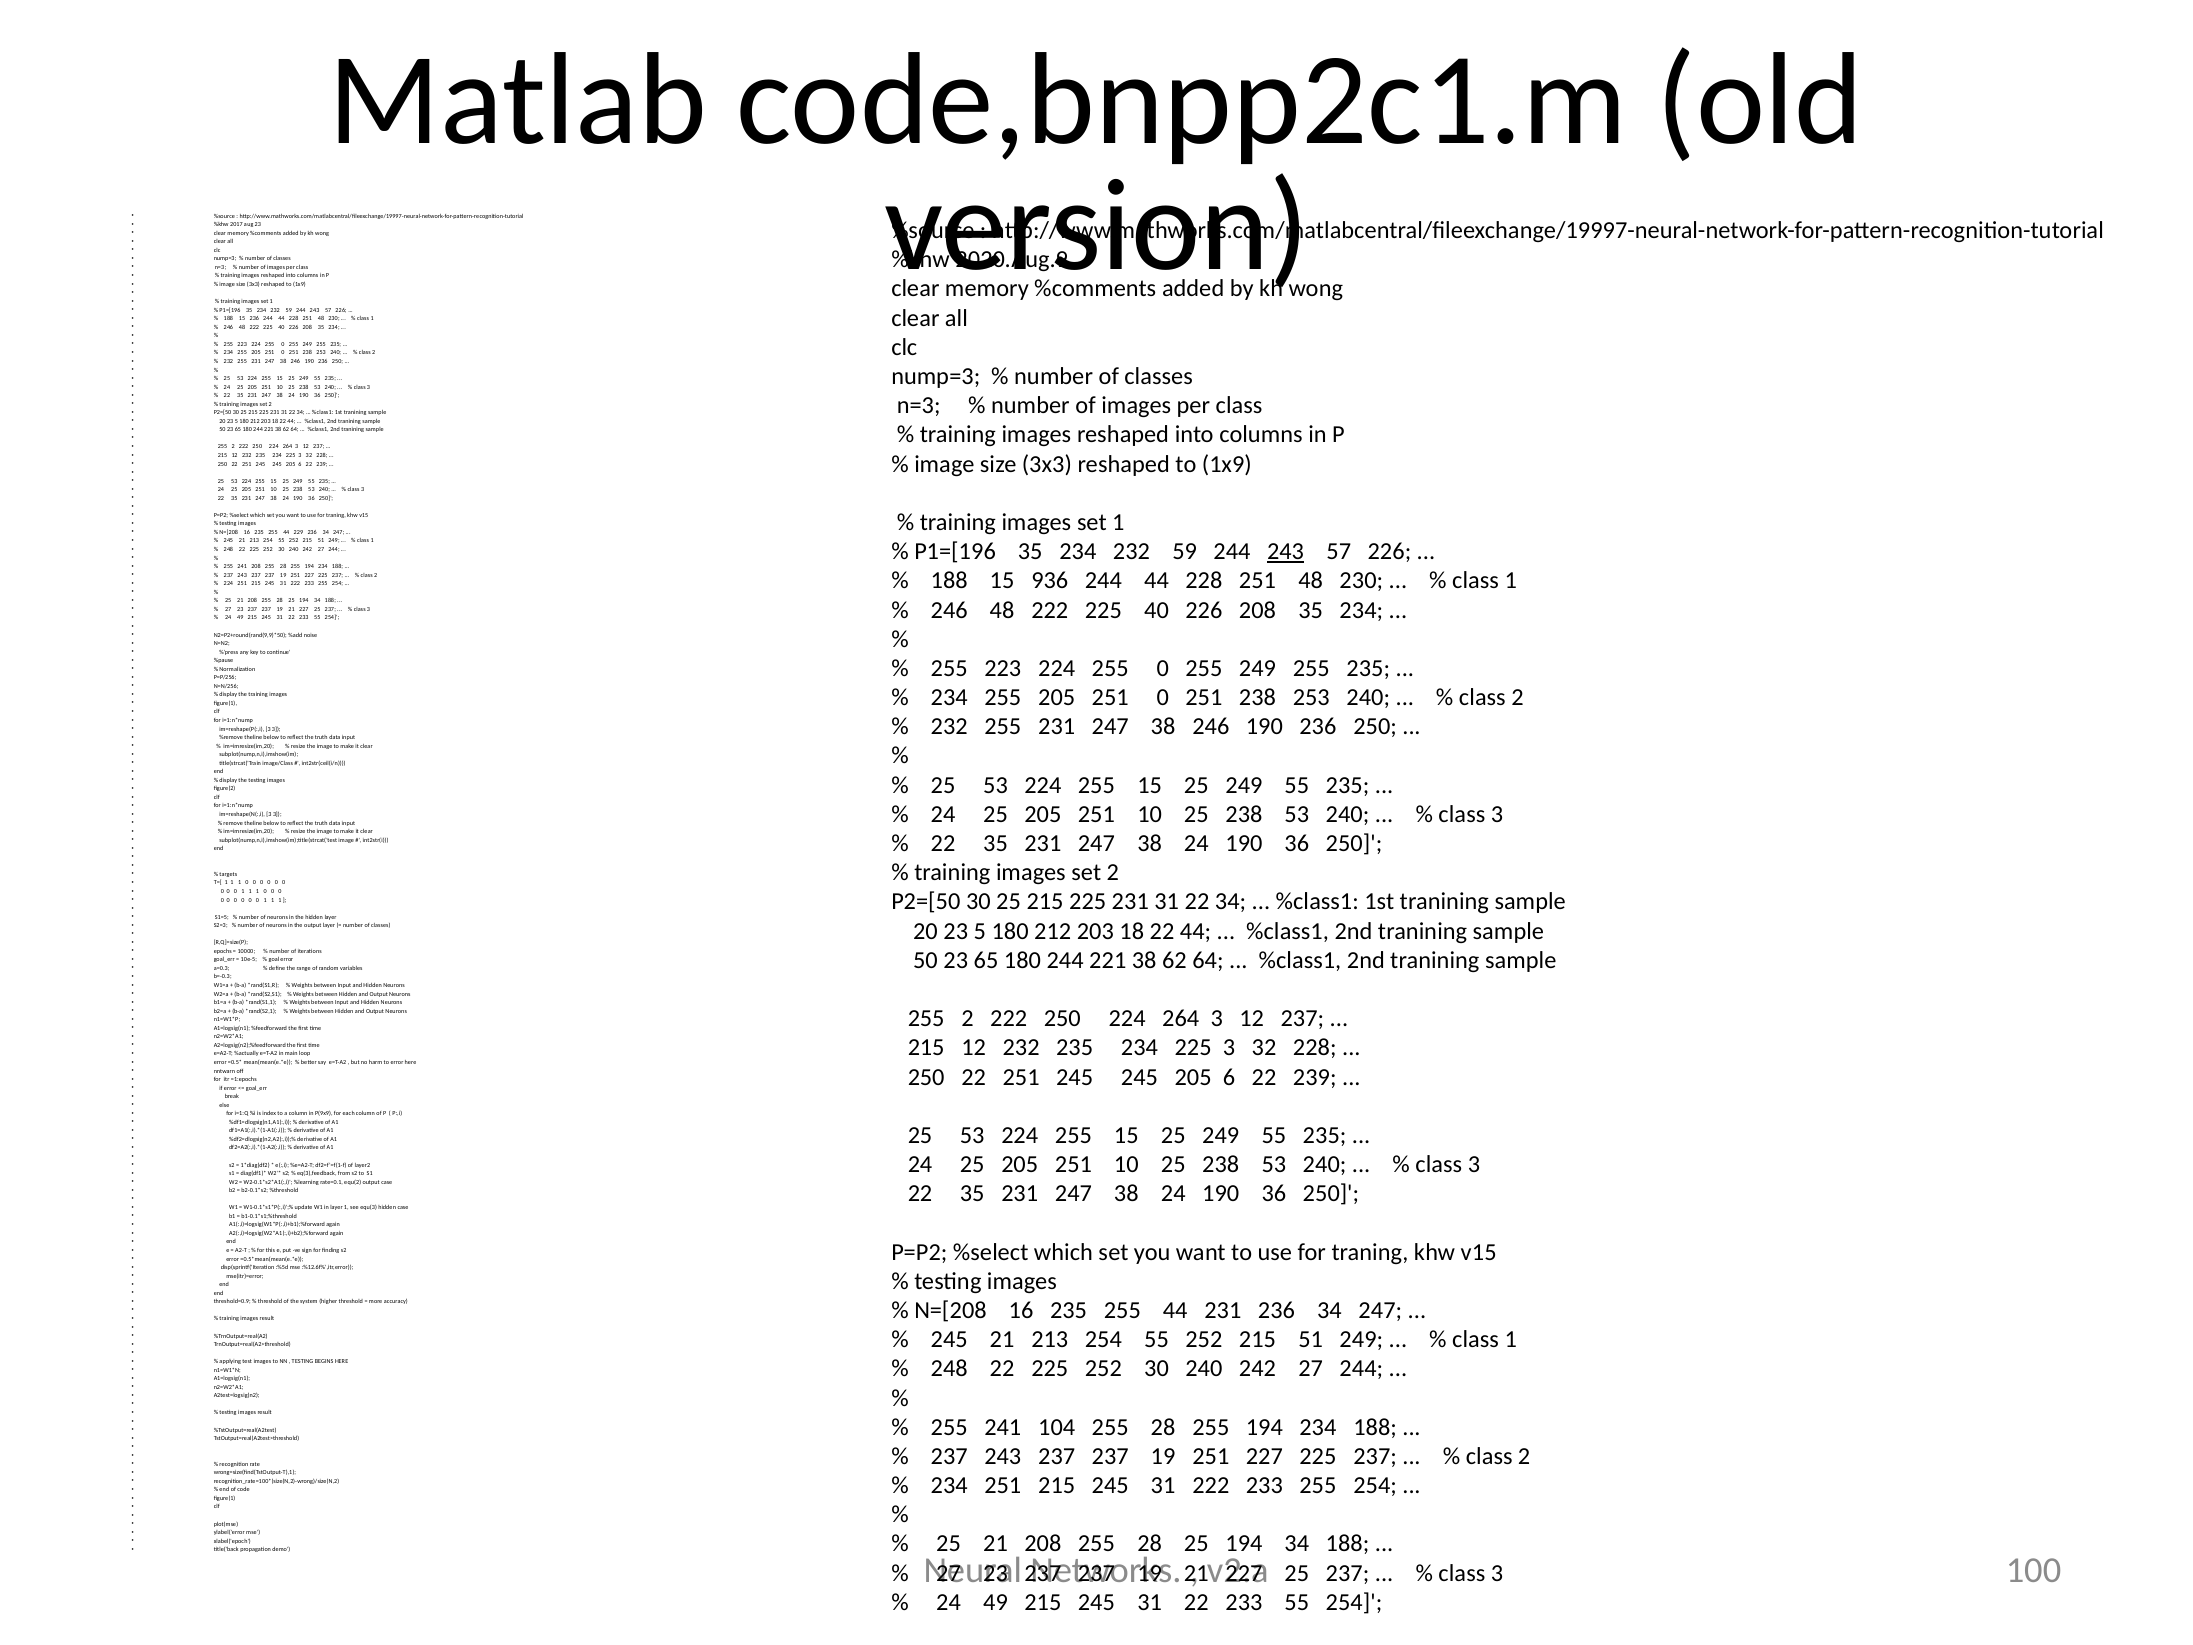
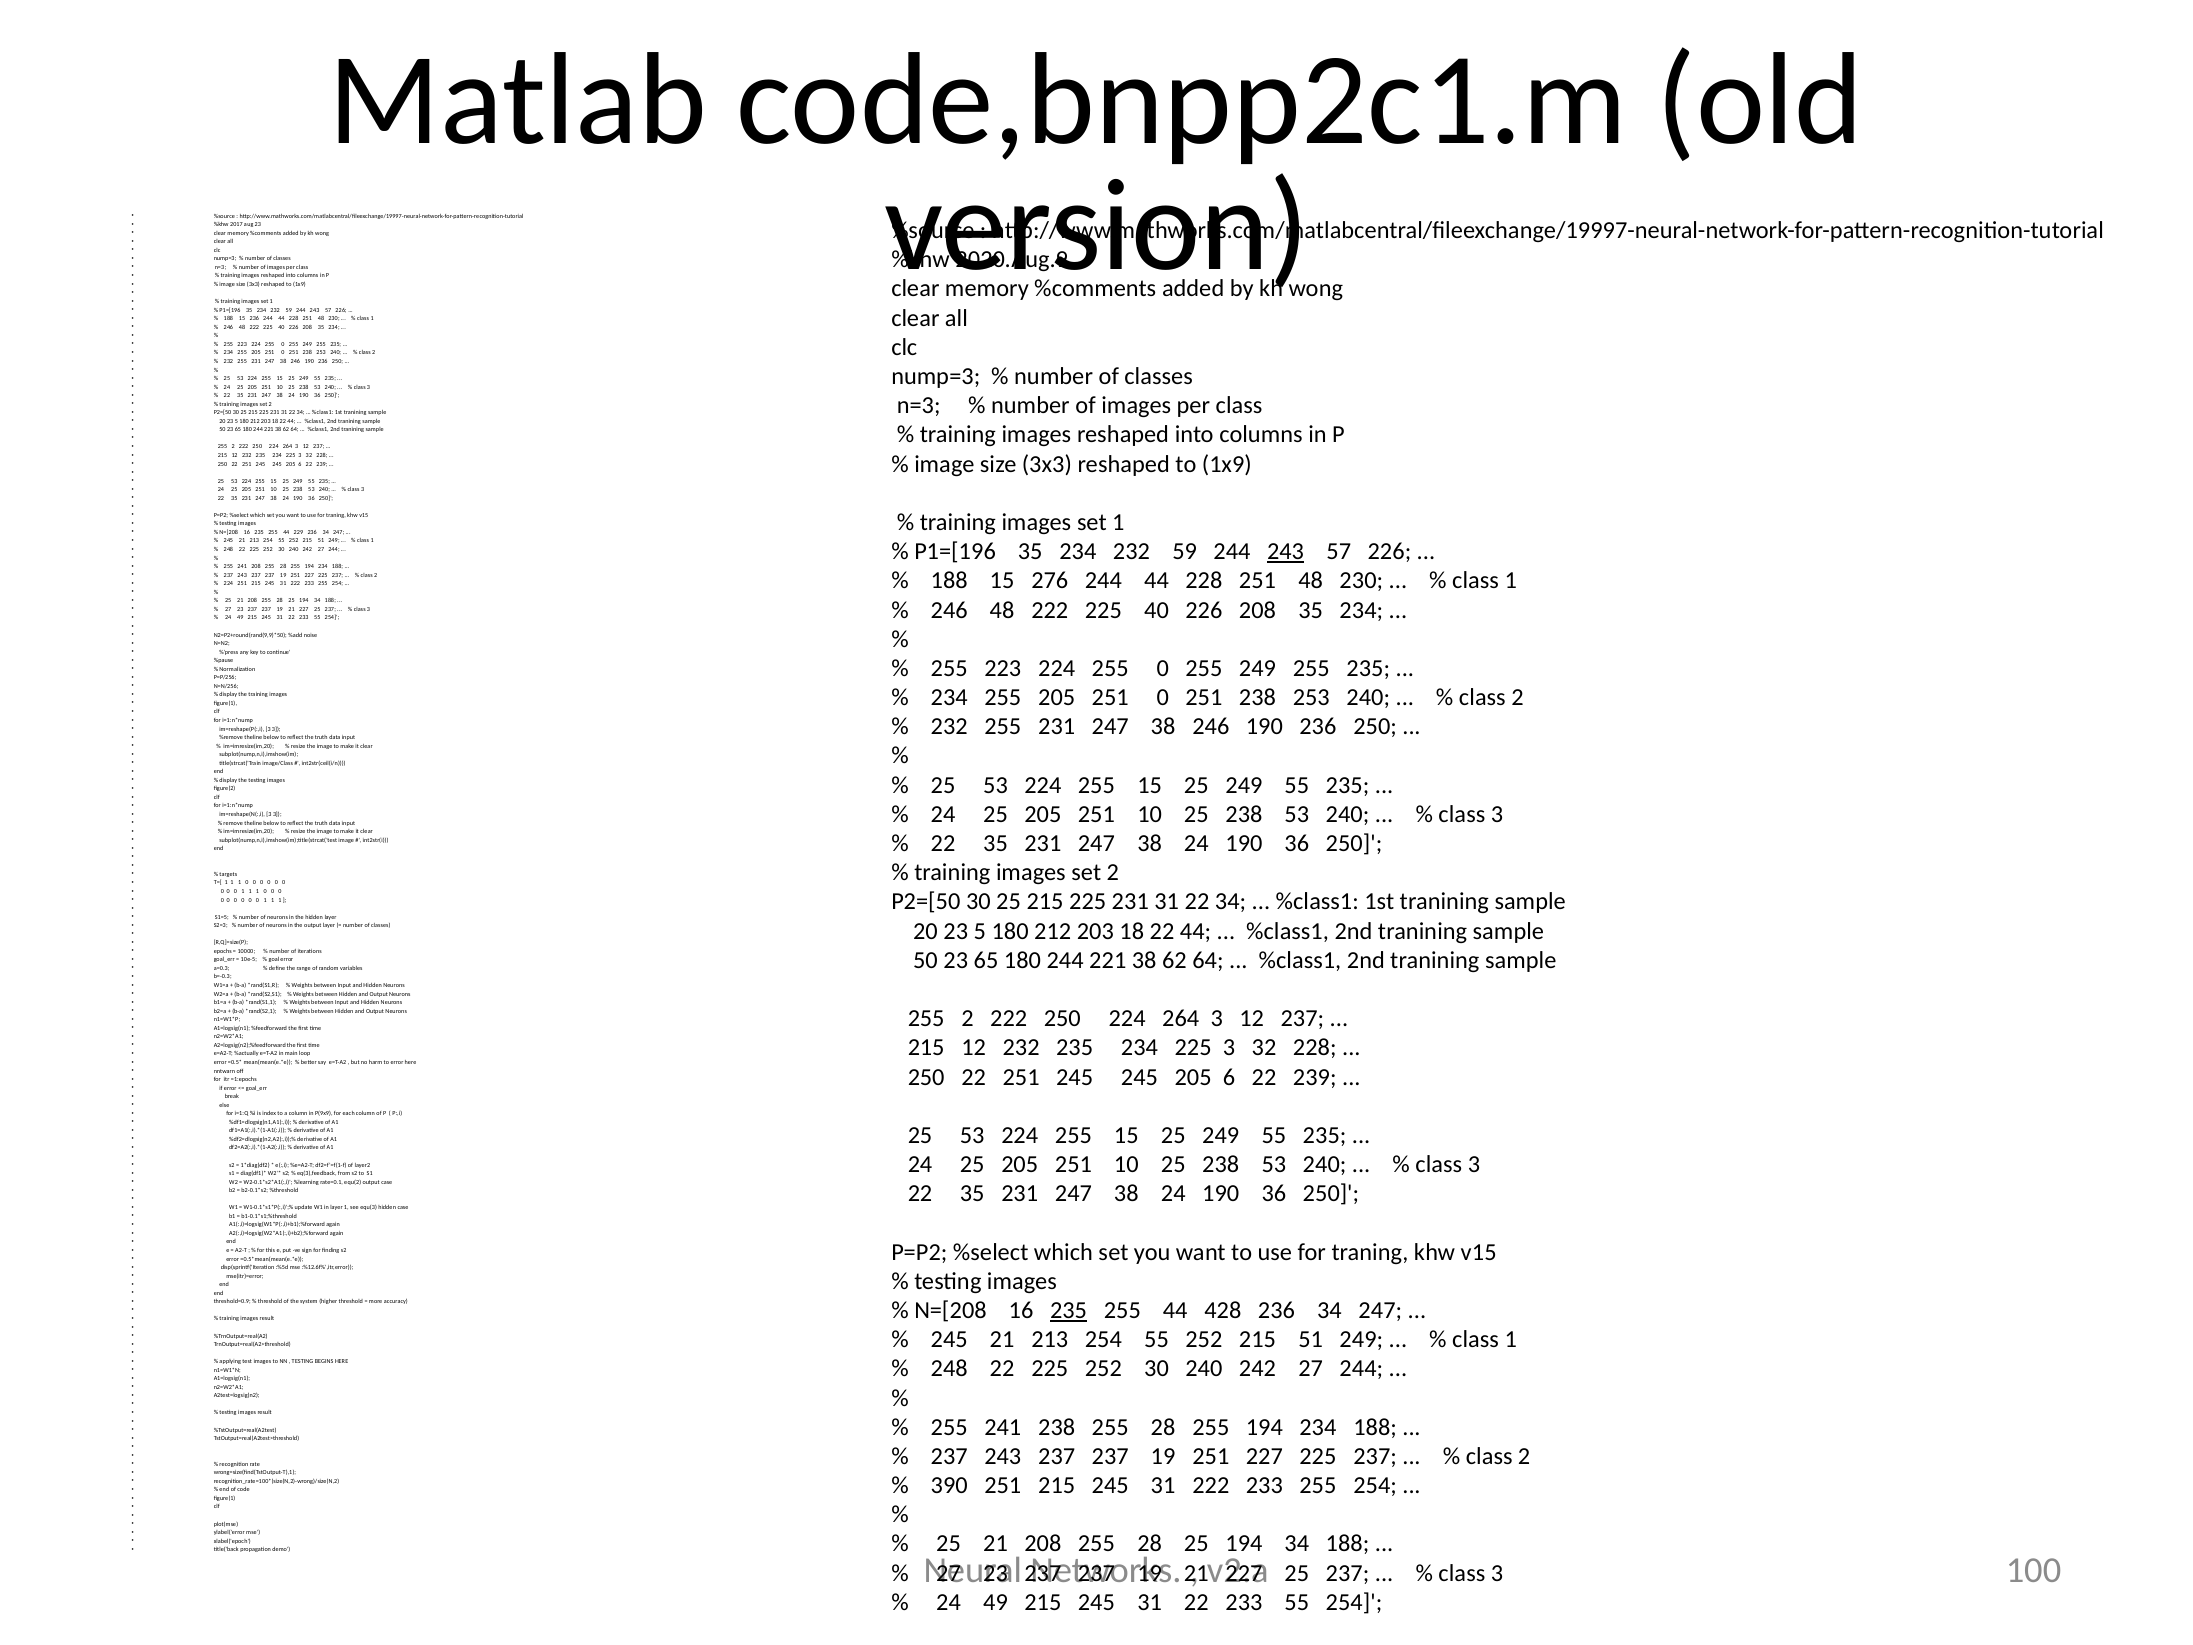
936: 936 -> 276
235 at (1069, 1310) underline: none -> present
44 231: 231 -> 428
241 104: 104 -> 238
234 at (949, 1485): 234 -> 390
